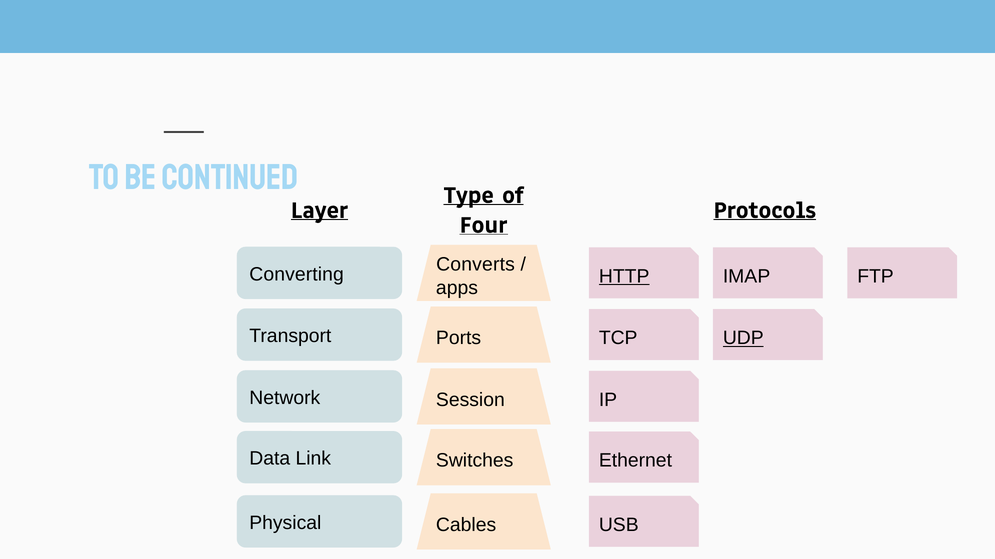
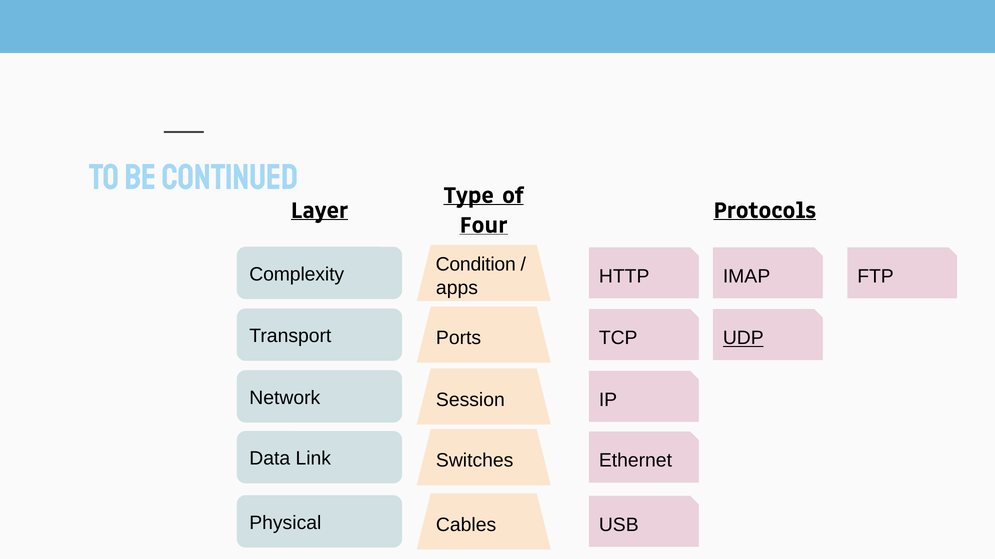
Converts: Converts -> Condition
Converting: Converting -> Complexity
HTTP underline: present -> none
